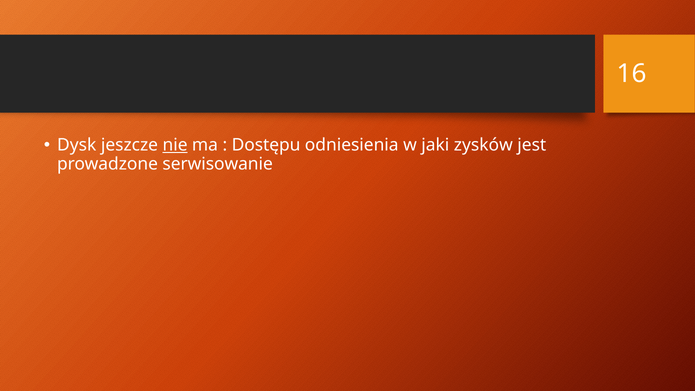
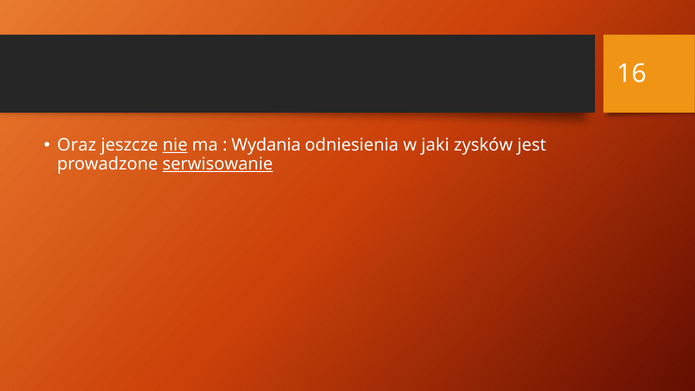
Dysk: Dysk -> Oraz
Dostępu: Dostępu -> Wydania
serwisowanie underline: none -> present
